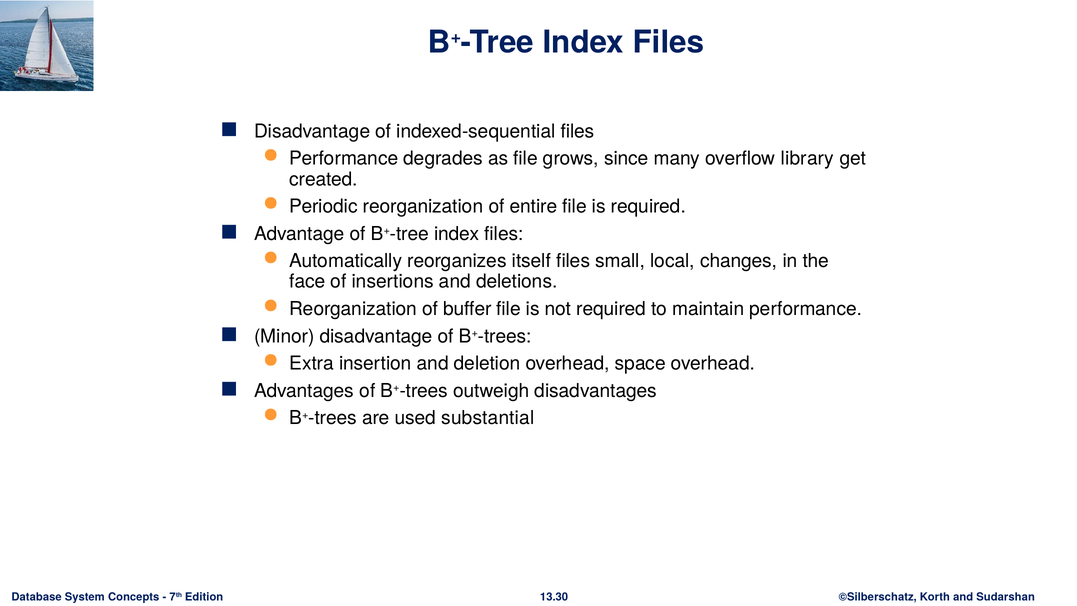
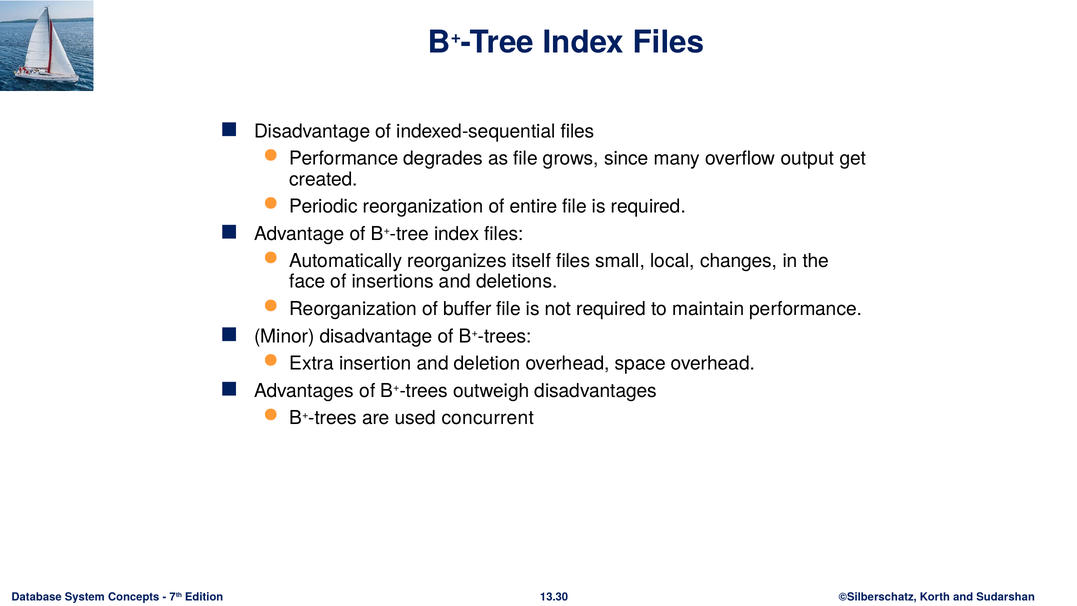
library: library -> output
substantial: substantial -> concurrent
